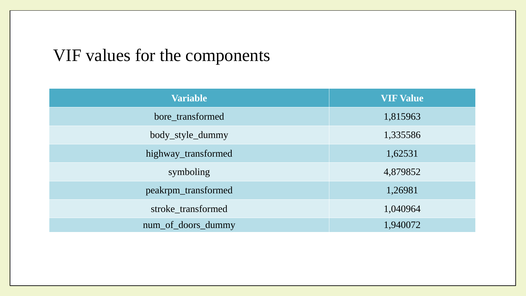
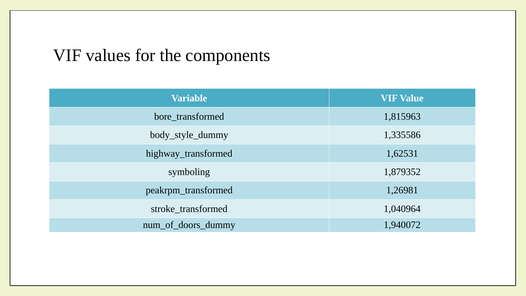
4,879852: 4,879852 -> 1,879352
